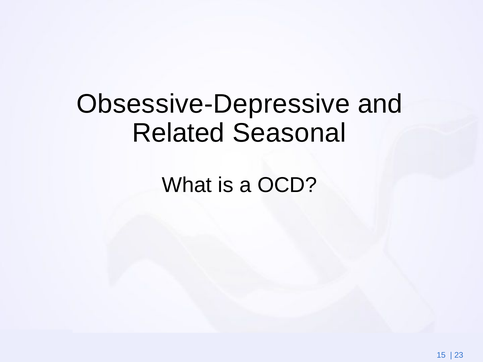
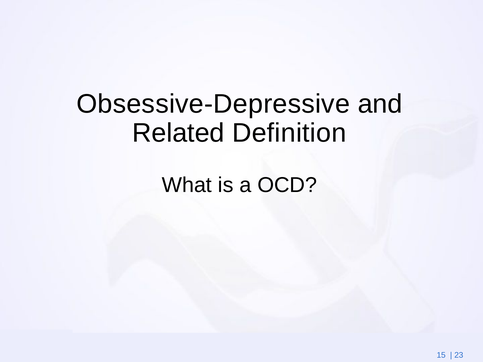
Seasonal: Seasonal -> Definition
